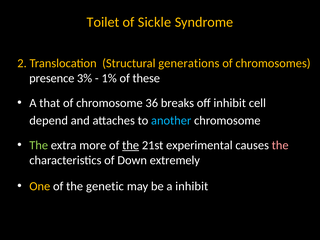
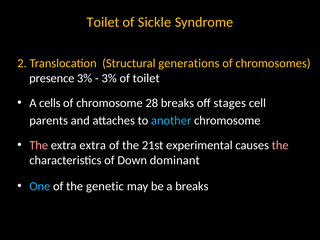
1% at (109, 78): 1% -> 3%
of these: these -> toilet
that: that -> cells
36: 36 -> 28
off inhibit: inhibit -> stages
depend: depend -> parents
The at (39, 145) colour: light green -> pink
extra more: more -> extra
the at (131, 145) underline: present -> none
extremely: extremely -> dominant
One colour: yellow -> light blue
a inhibit: inhibit -> breaks
